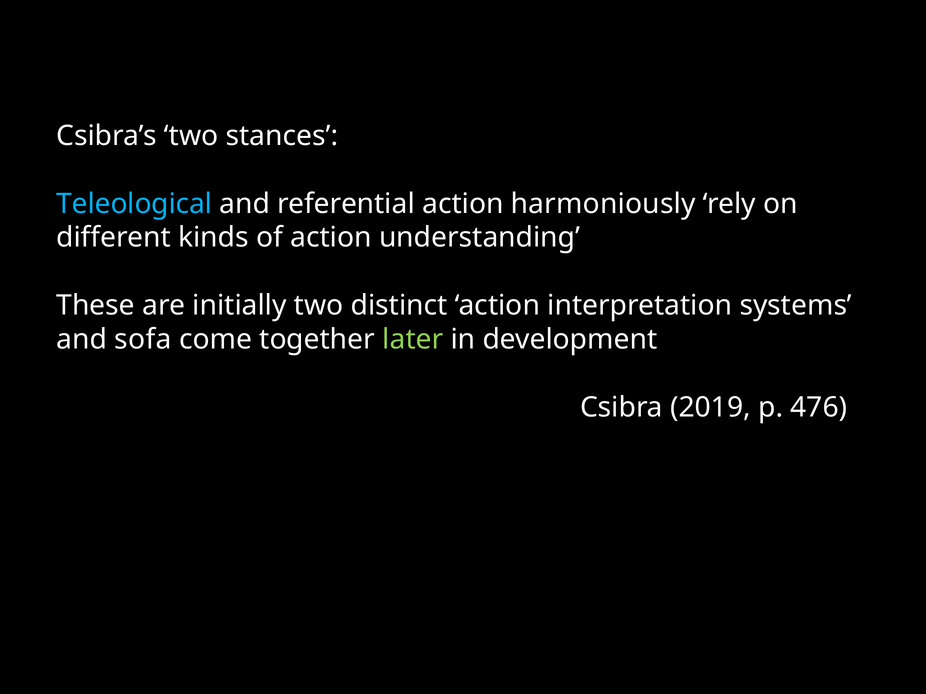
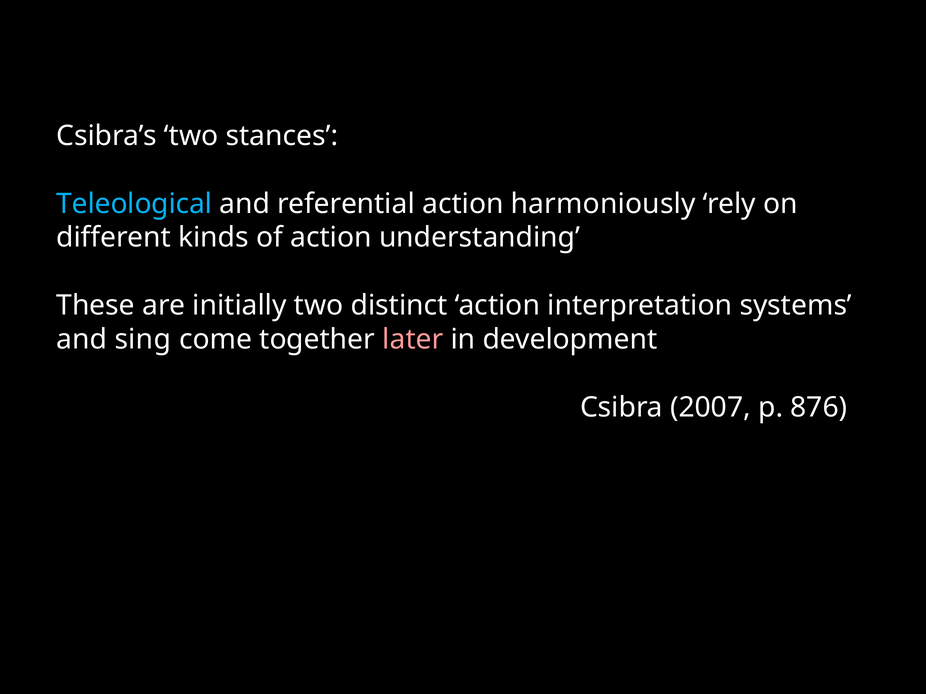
sofa: sofa -> sing
later colour: light green -> pink
2019: 2019 -> 2007
476: 476 -> 876
